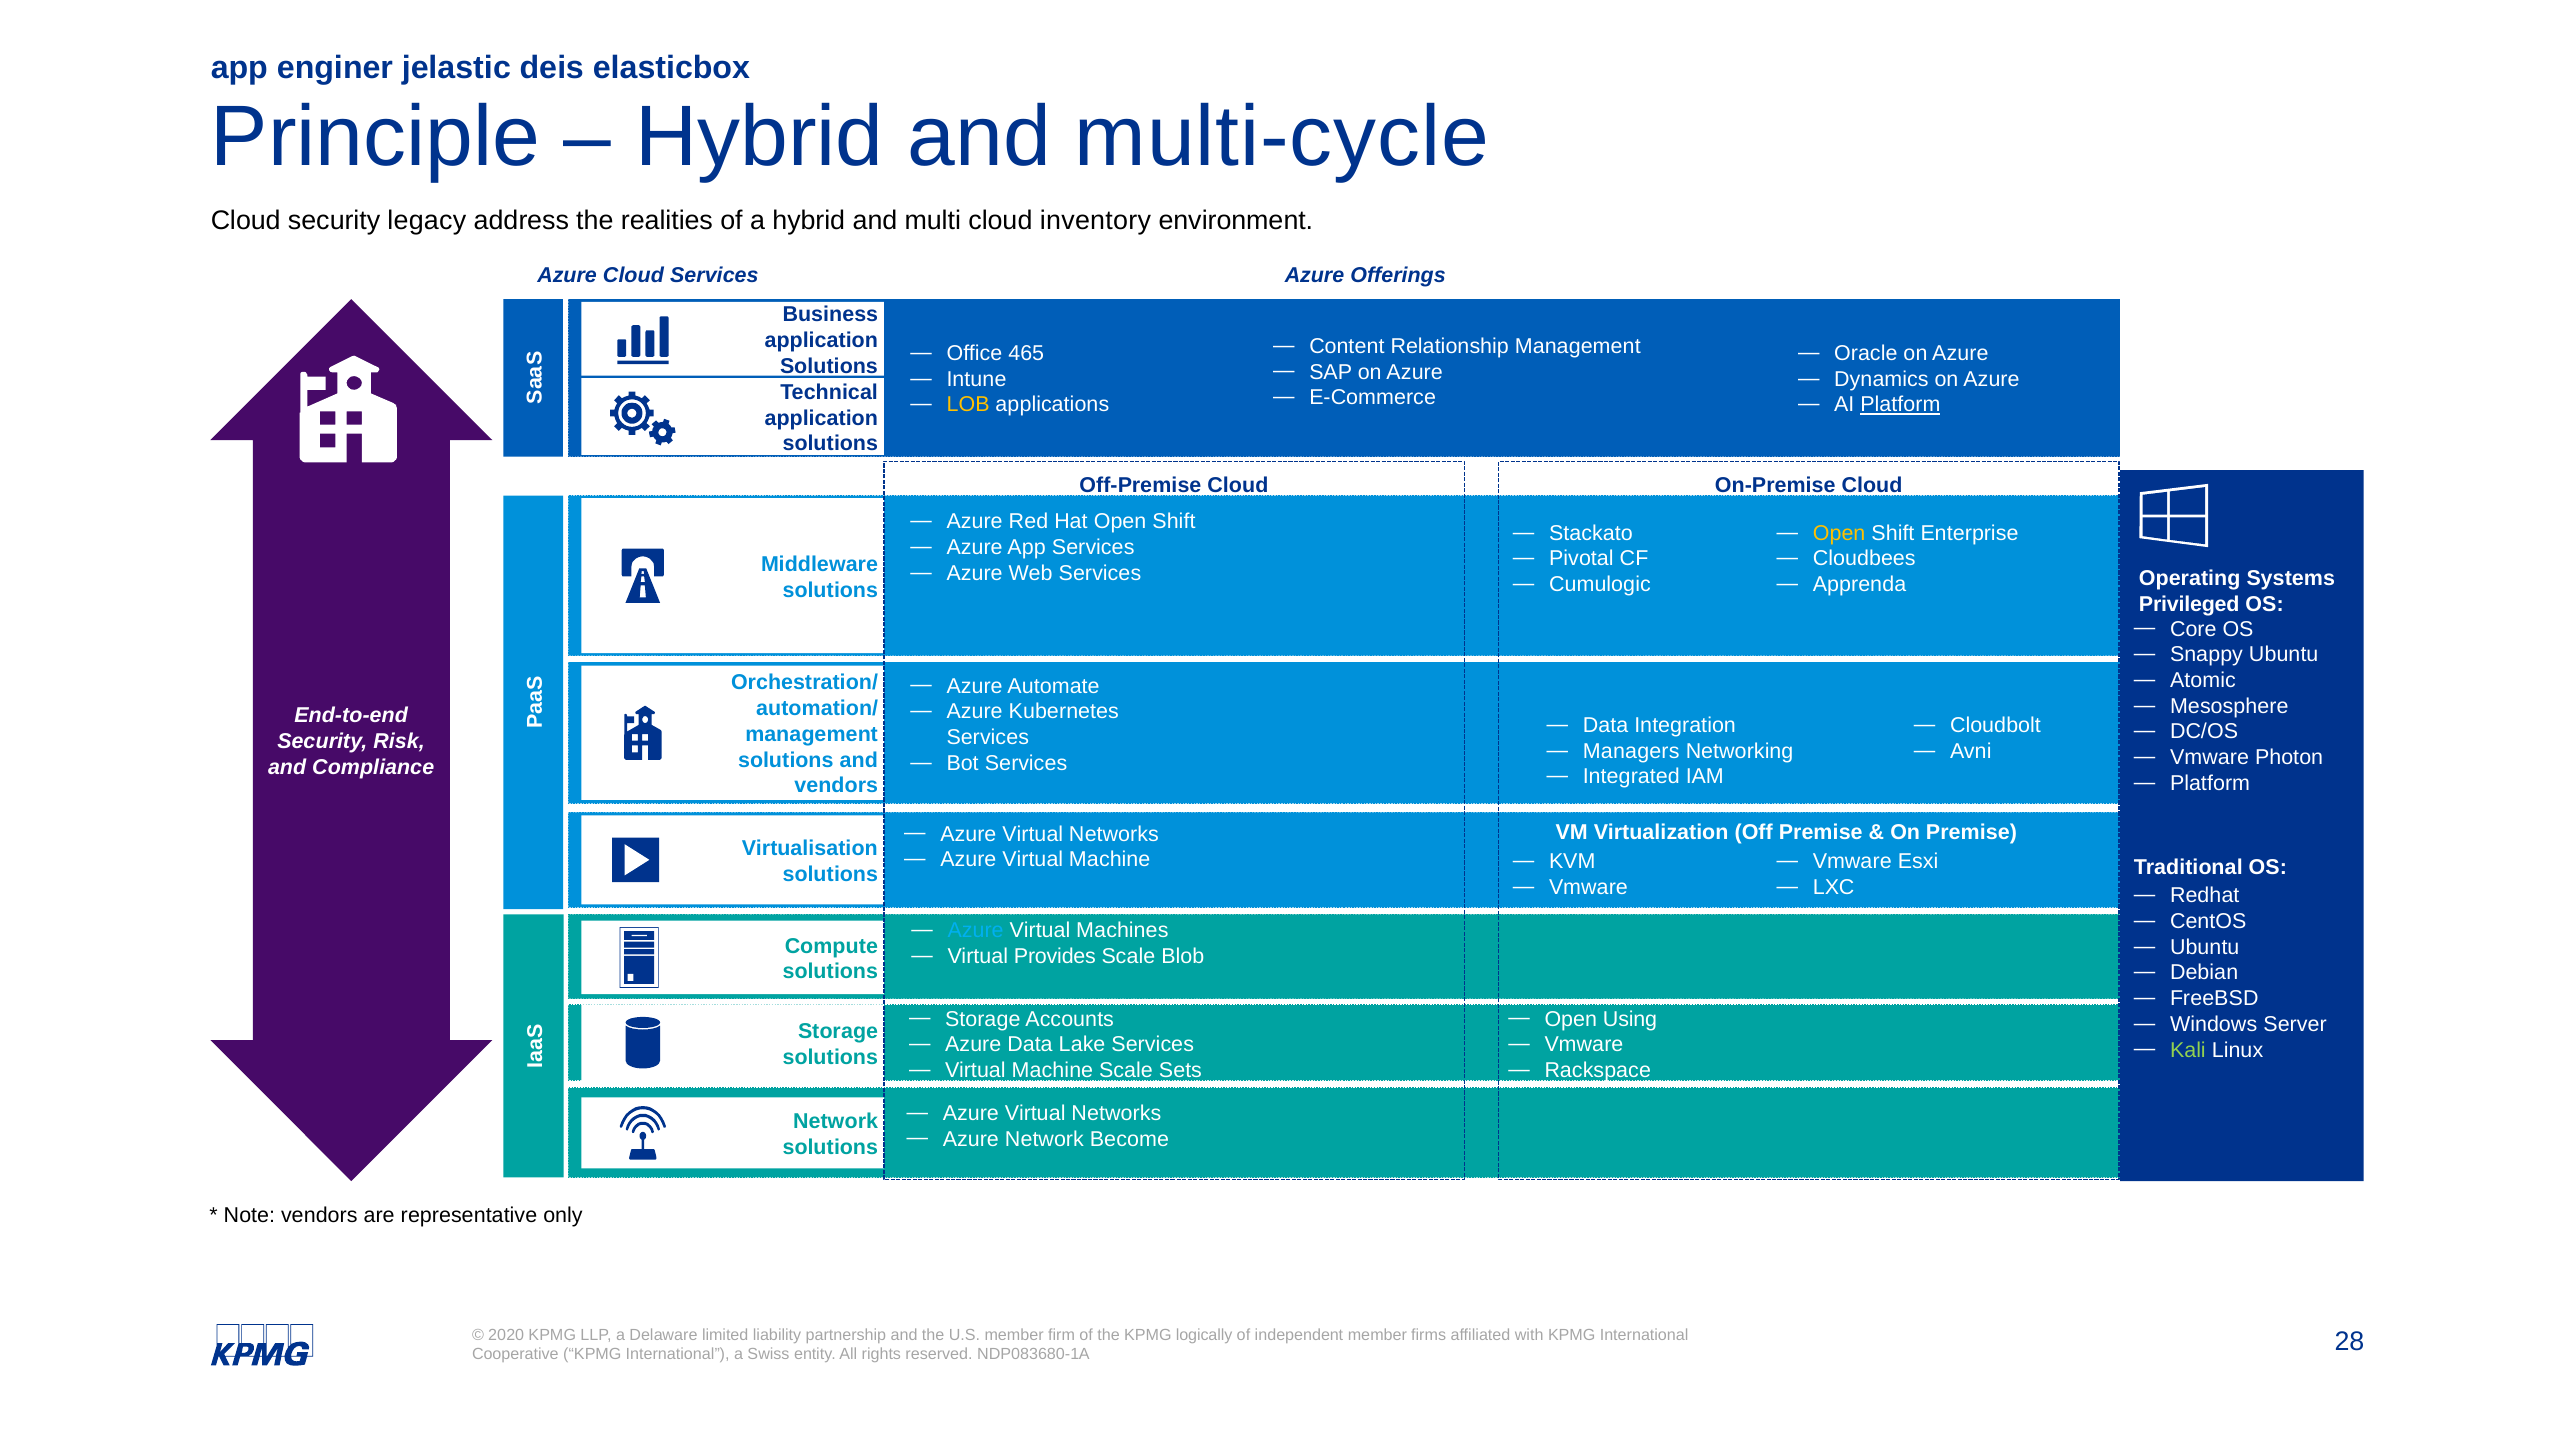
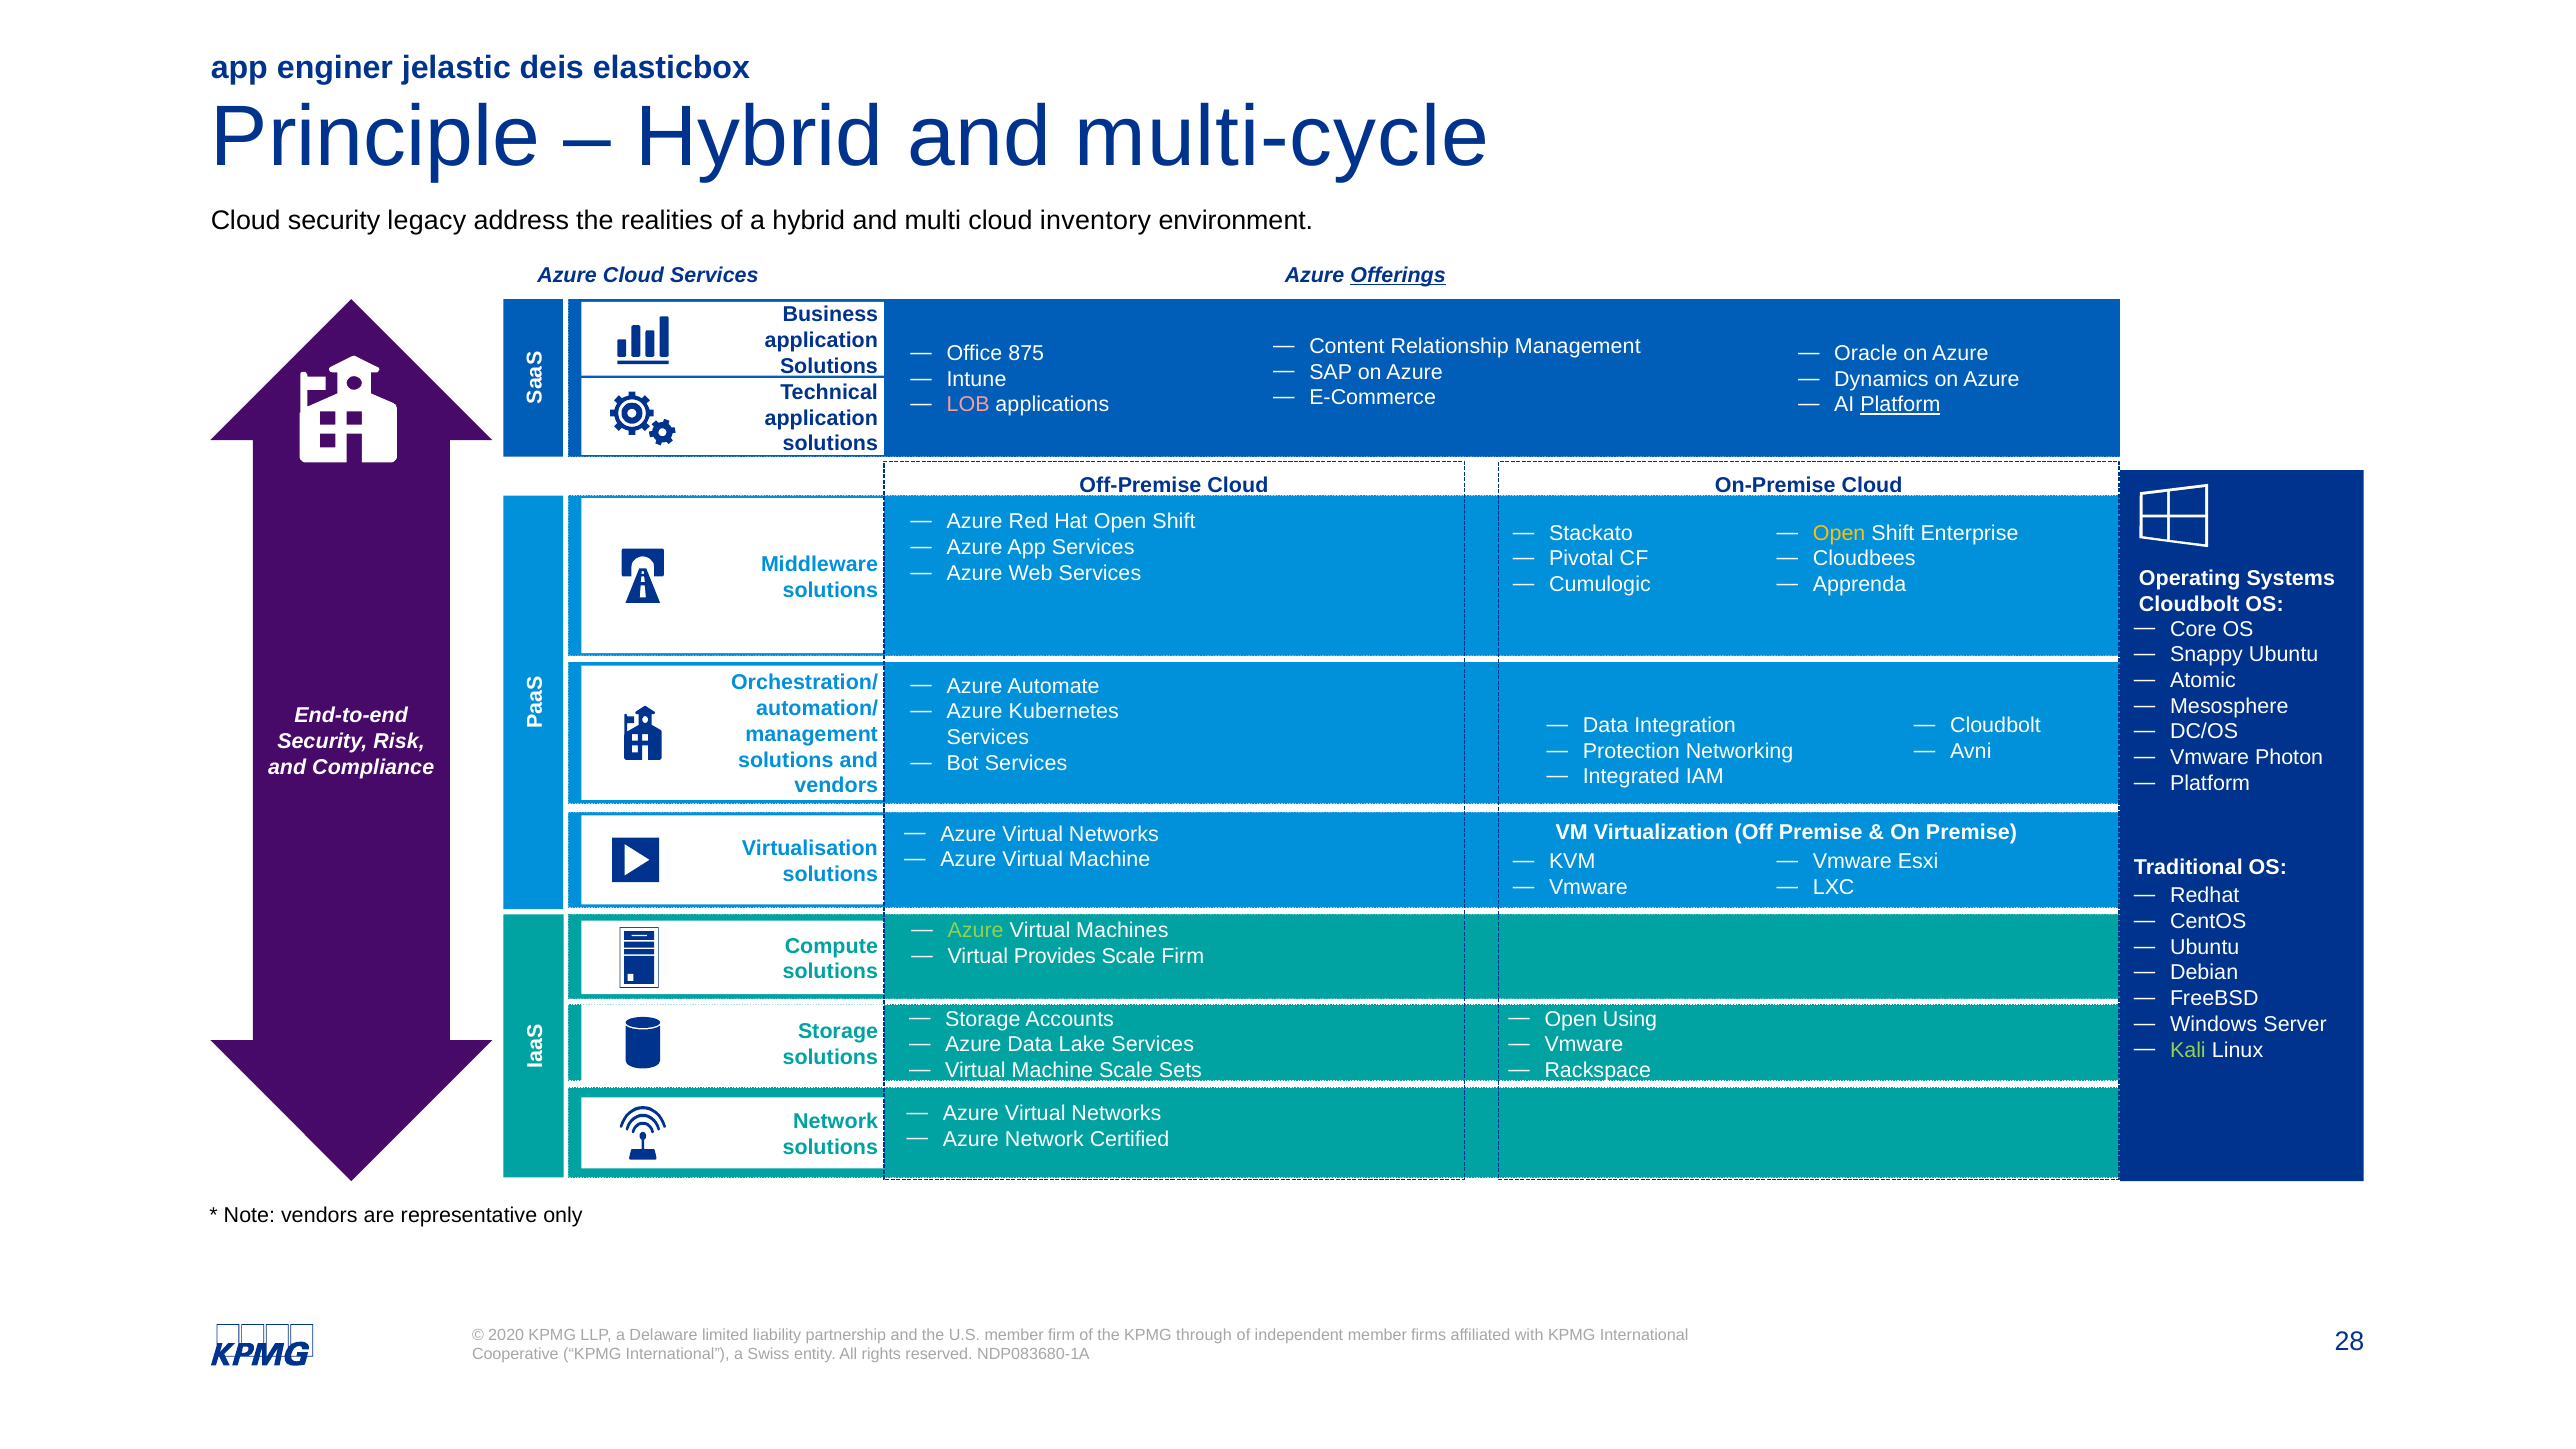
Offerings underline: none -> present
465: 465 -> 875
LOB colour: yellow -> pink
Privileged at (2189, 604): Privileged -> Cloudbolt
Managers: Managers -> Protection
Azure at (976, 931) colour: light blue -> light green
Scale Blob: Blob -> Firm
Become: Become -> Certified
logically: logically -> through
